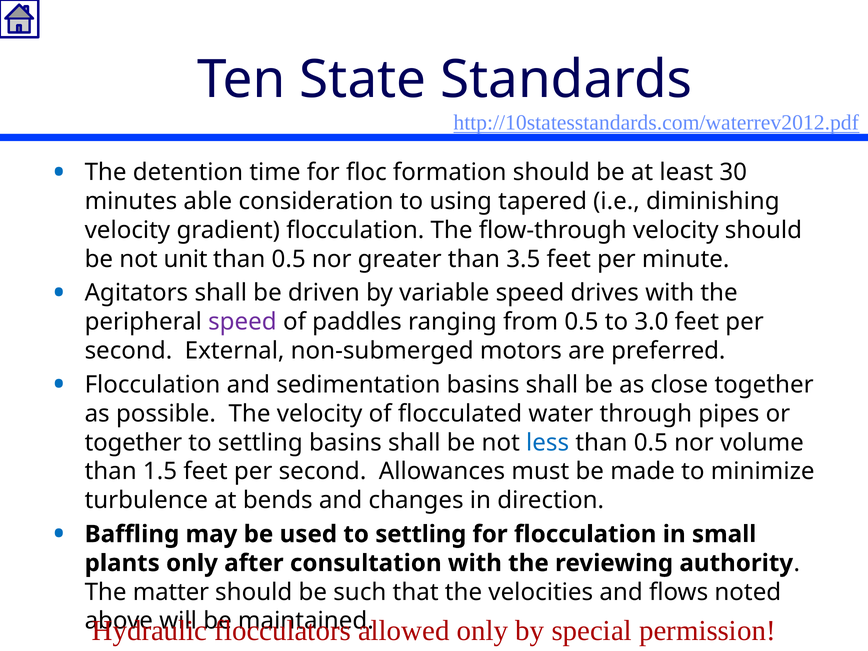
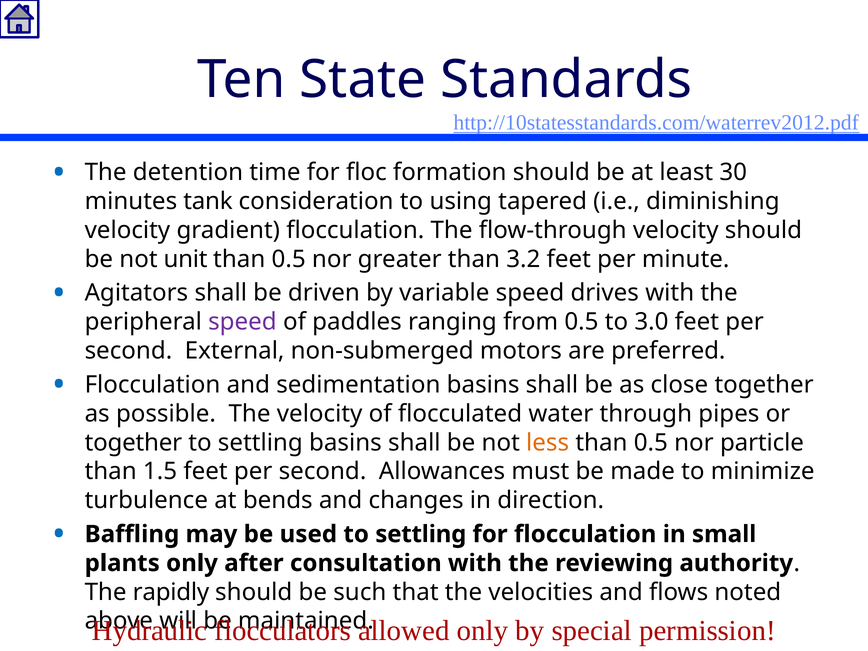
able: able -> tank
3.5: 3.5 -> 3.2
less colour: blue -> orange
volume: volume -> particle
matter: matter -> rapidly
